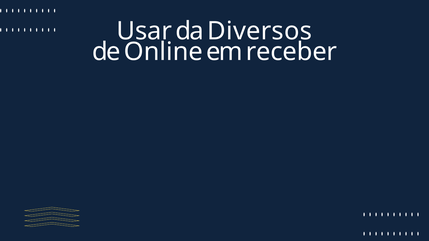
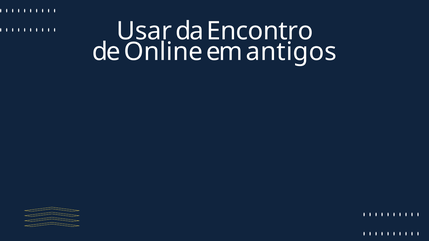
Diversos: Diversos -> Encontro
receber: receber -> antigos
